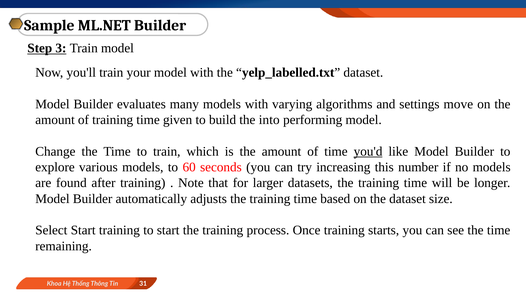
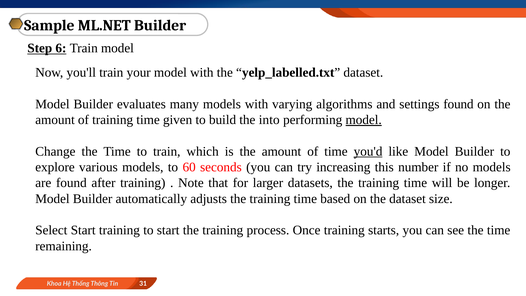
3: 3 -> 6
settings move: move -> found
model at (364, 120) underline: none -> present
